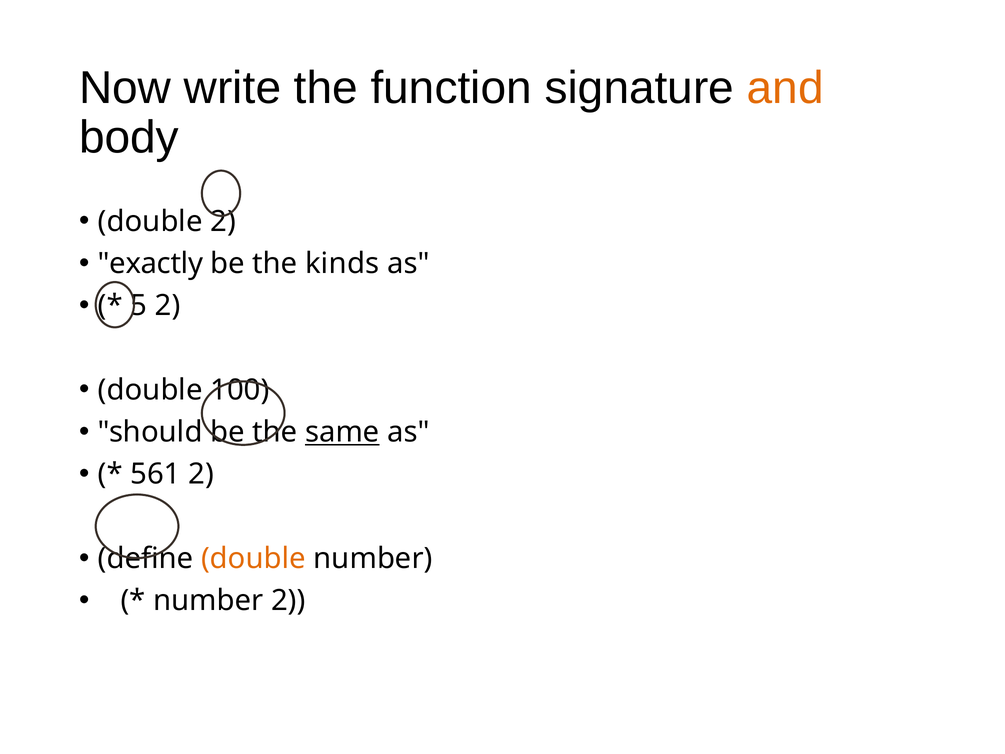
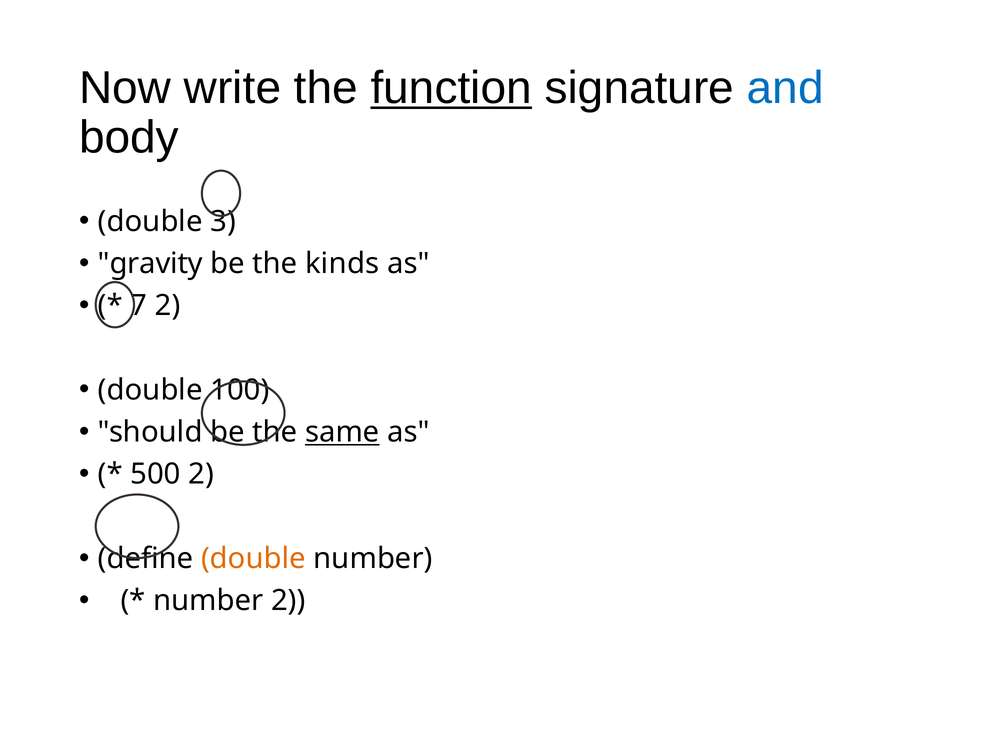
function underline: none -> present
and colour: orange -> blue
double 2: 2 -> 3
exactly: exactly -> gravity
5: 5 -> 7
561: 561 -> 500
